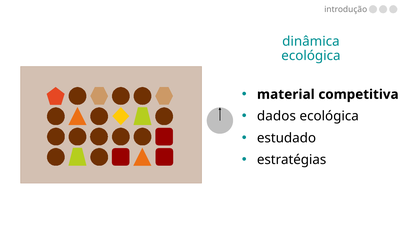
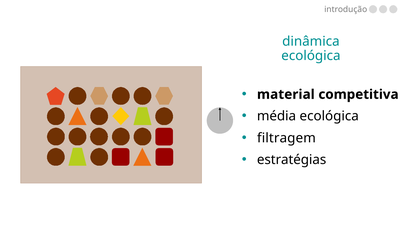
dados: dados -> média
estudado: estudado -> filtragem
